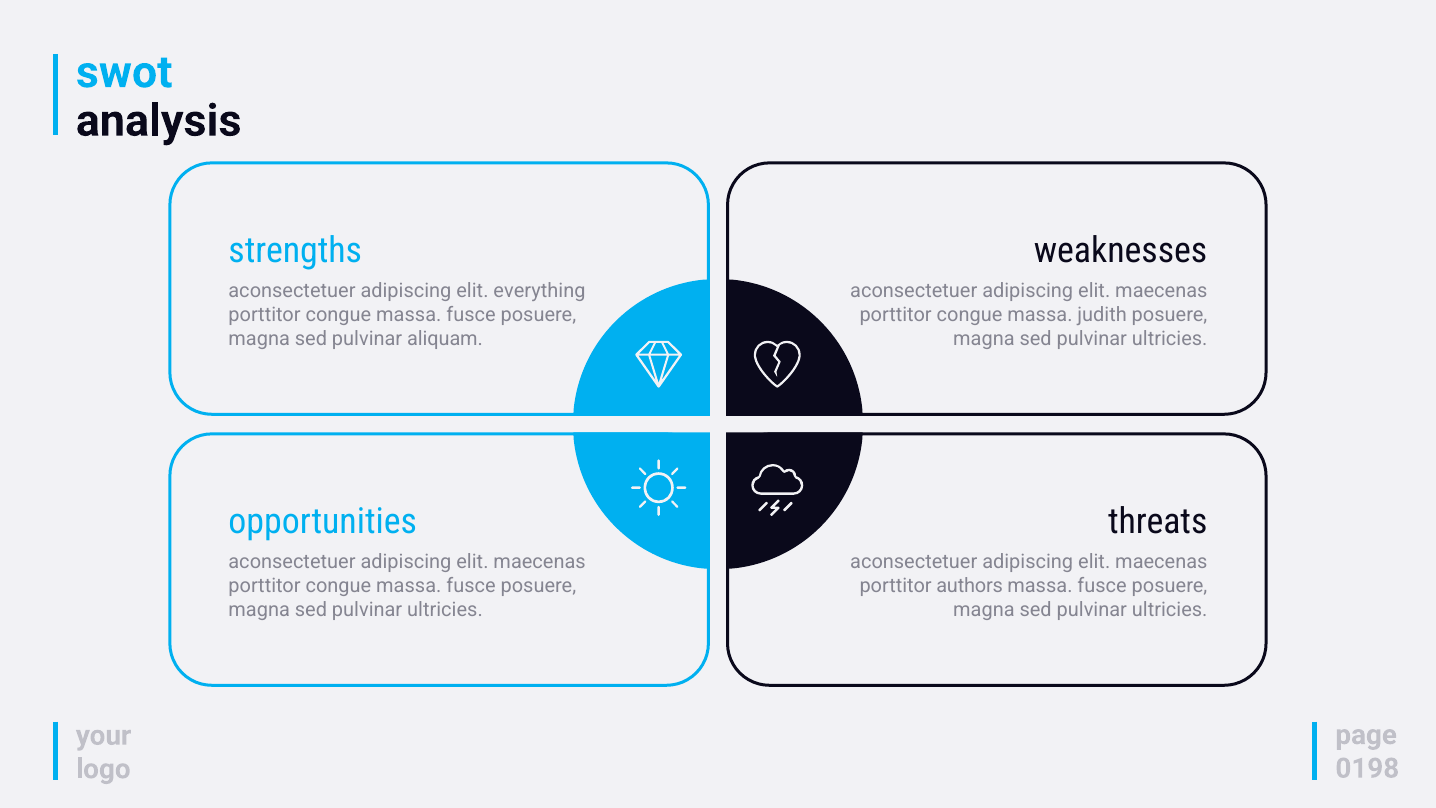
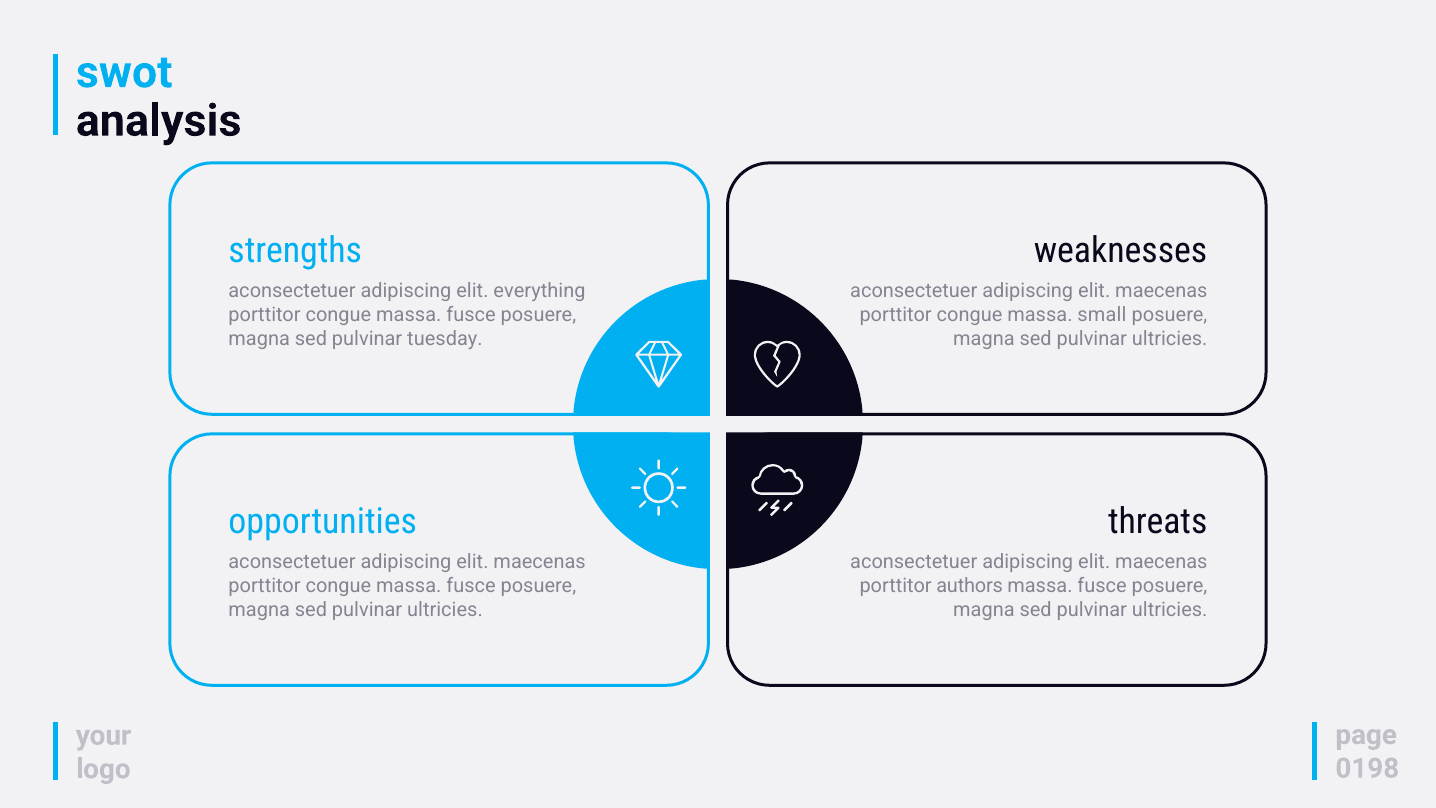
judith: judith -> small
aliquam: aliquam -> tuesday
